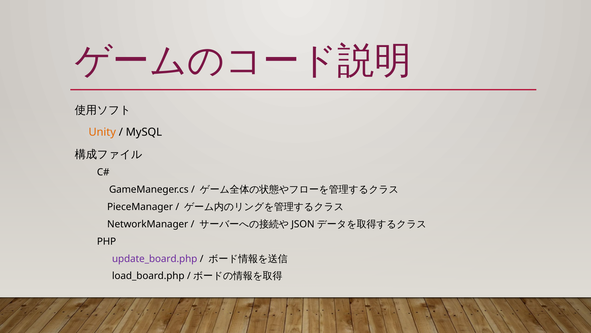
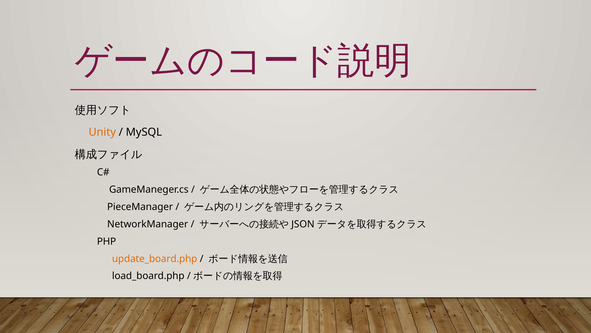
update_board.php colour: purple -> orange
